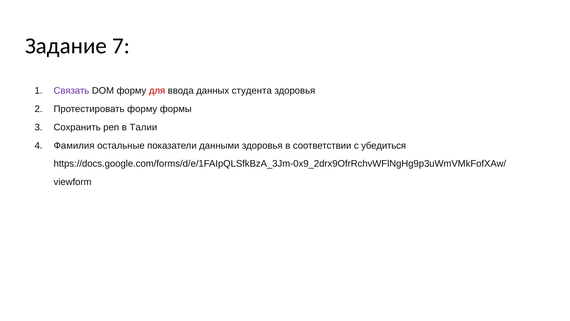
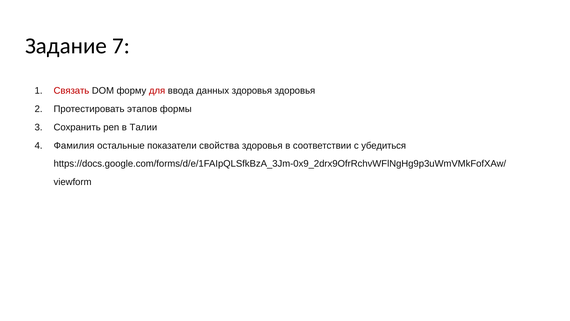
Связать colour: purple -> red
данных студента: студента -> здоровья
Протестировать форму: форму -> этапов
данными: данными -> свойства
